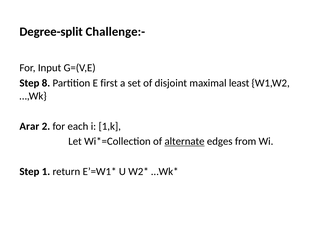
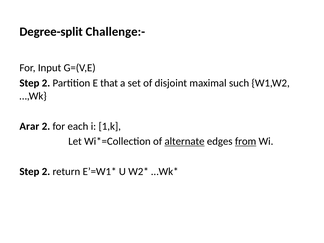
8 at (46, 83): 8 -> 2
first: first -> that
least: least -> such
from underline: none -> present
1 at (46, 172): 1 -> 2
